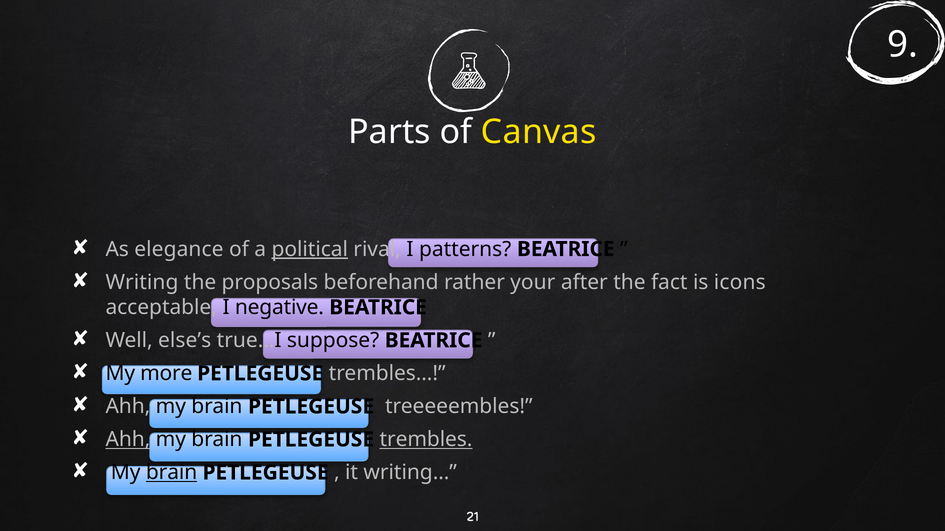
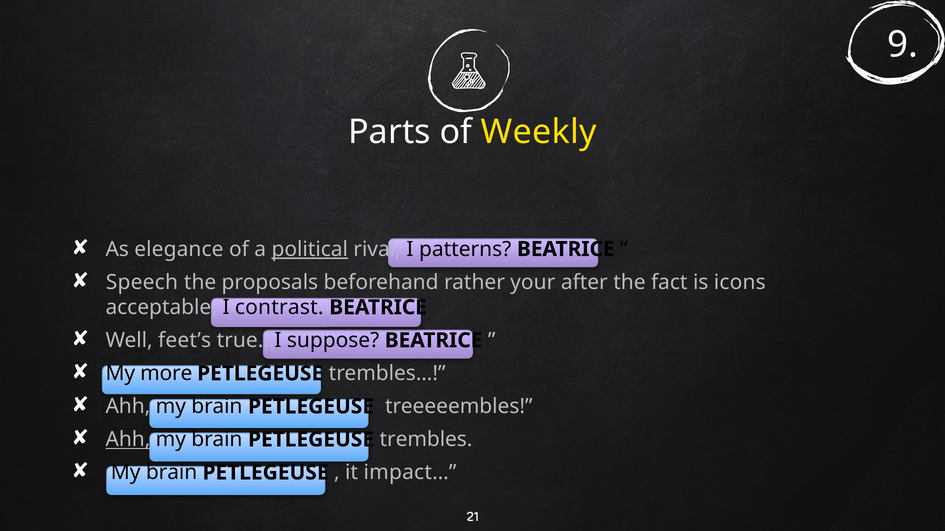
Canvas: Canvas -> Weekly
Writing: Writing -> Speech
negative: negative -> contrast
else’s: else’s -> feet’s
trembles underline: present -> none
brain at (172, 473) underline: present -> none
writing…: writing… -> impact…
